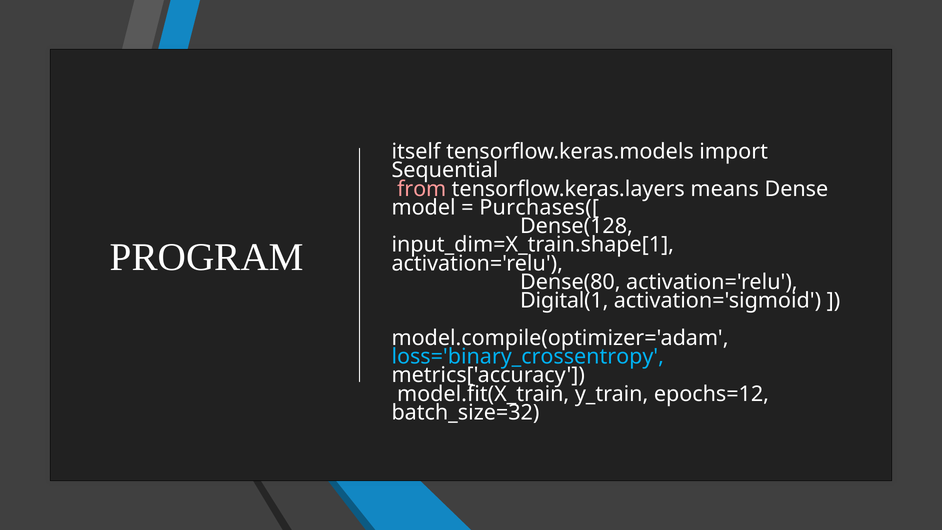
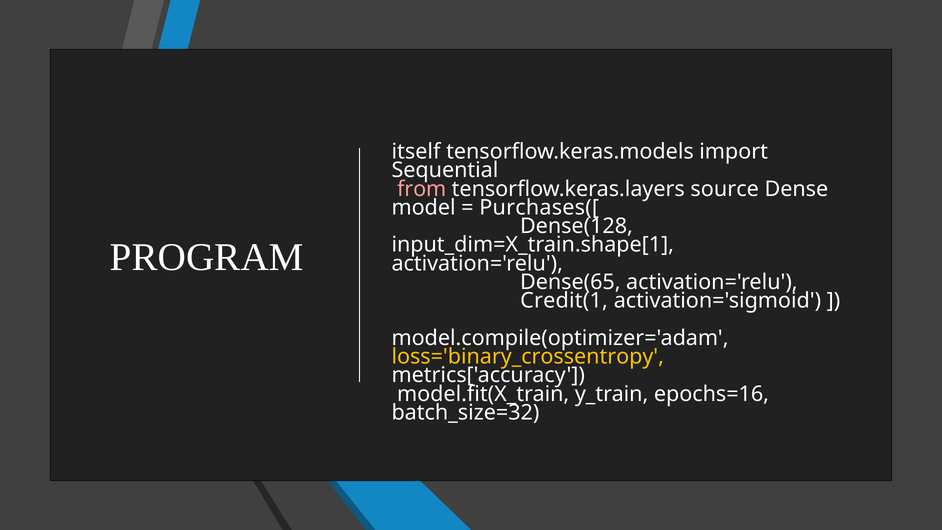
means: means -> source
Dense(80: Dense(80 -> Dense(65
Digital(1: Digital(1 -> Credit(1
loss='binary_crossentropy colour: light blue -> yellow
epochs=12: epochs=12 -> epochs=16
